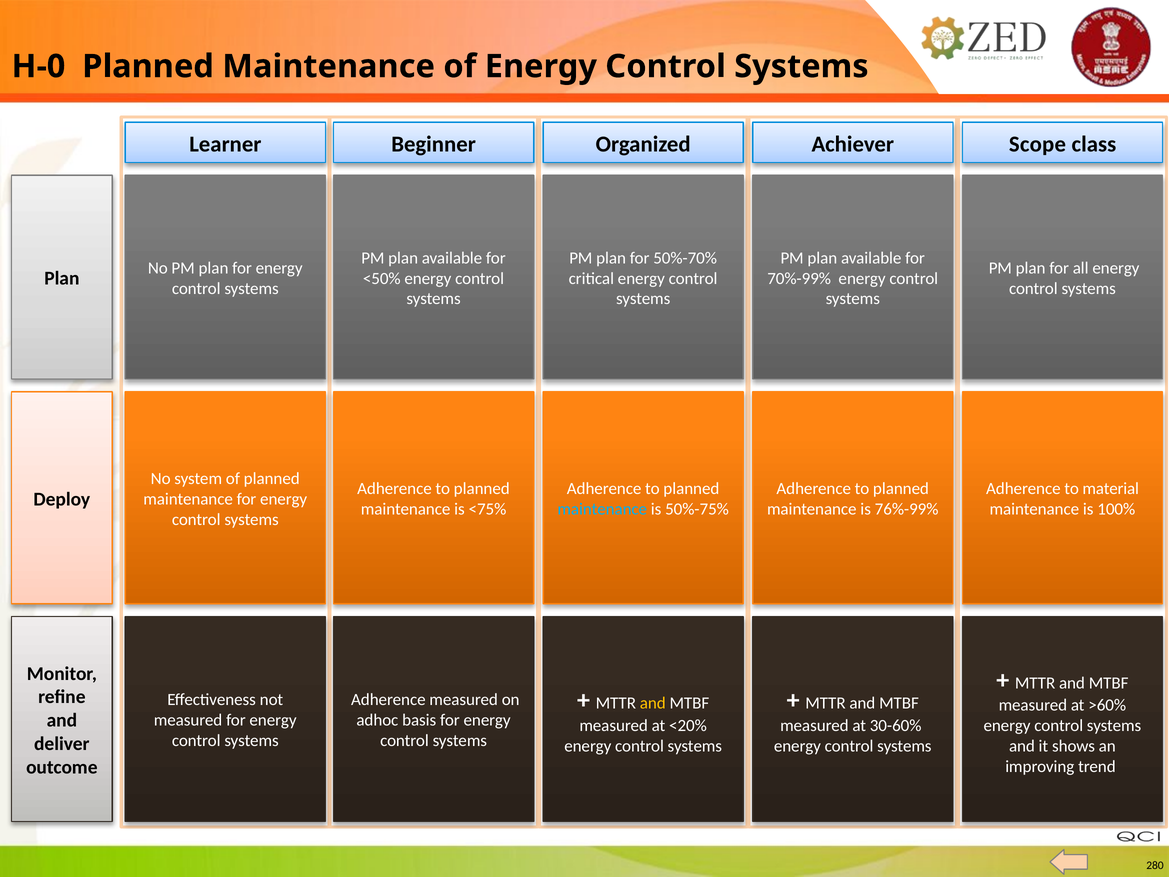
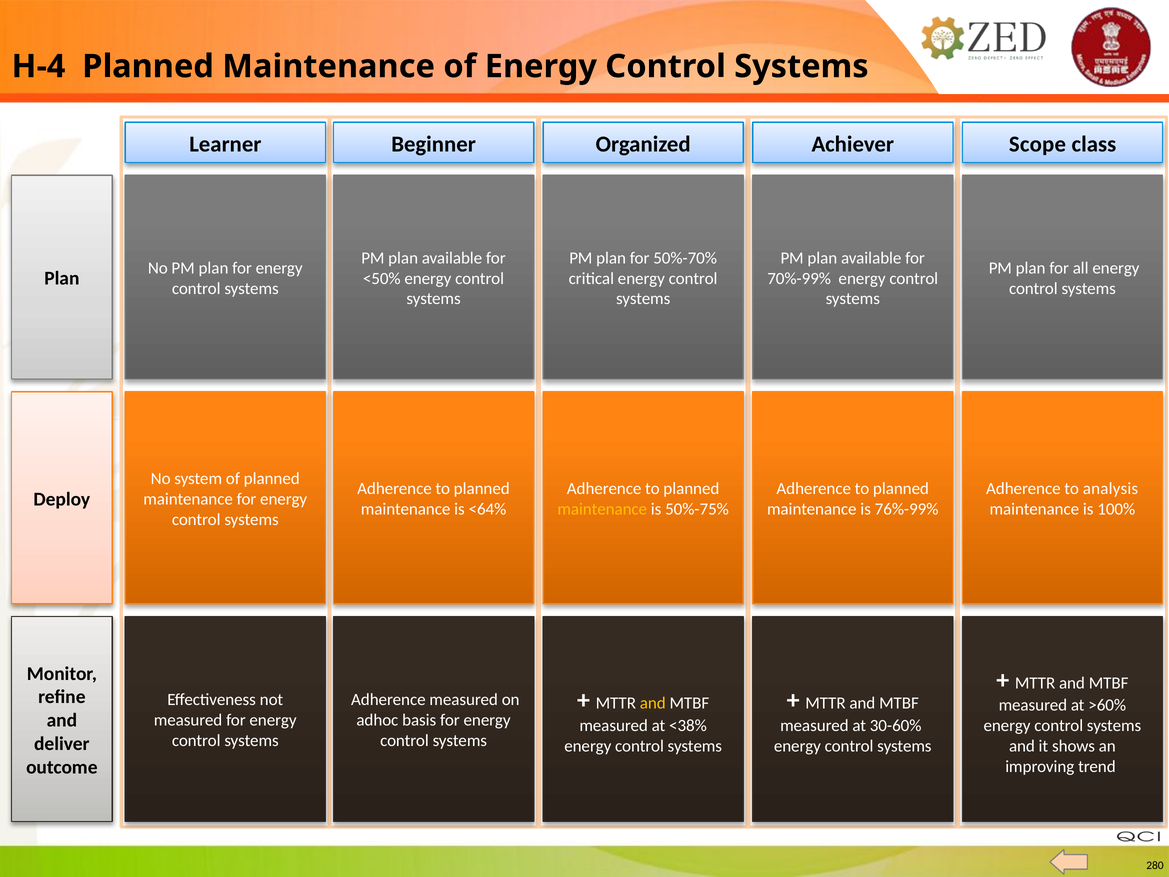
H-0: H-0 -> H-4
material: material -> analysis
<75%: <75% -> <64%
maintenance at (602, 509) colour: light blue -> yellow
<20%: <20% -> <38%
